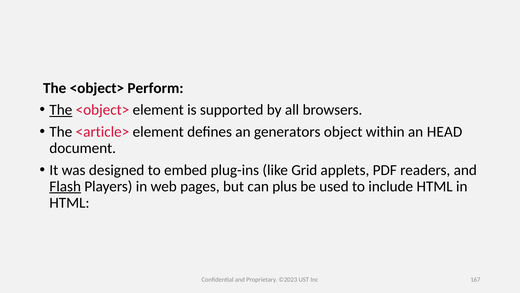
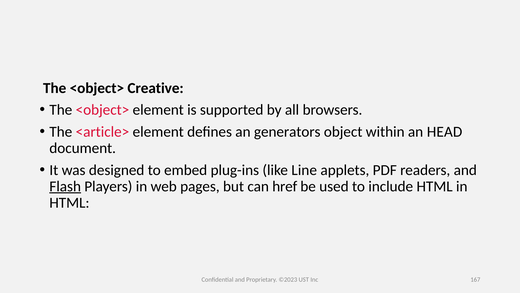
Perform: Perform -> Creative
The at (61, 110) underline: present -> none
Grid: Grid -> Line
plus: plus -> href
